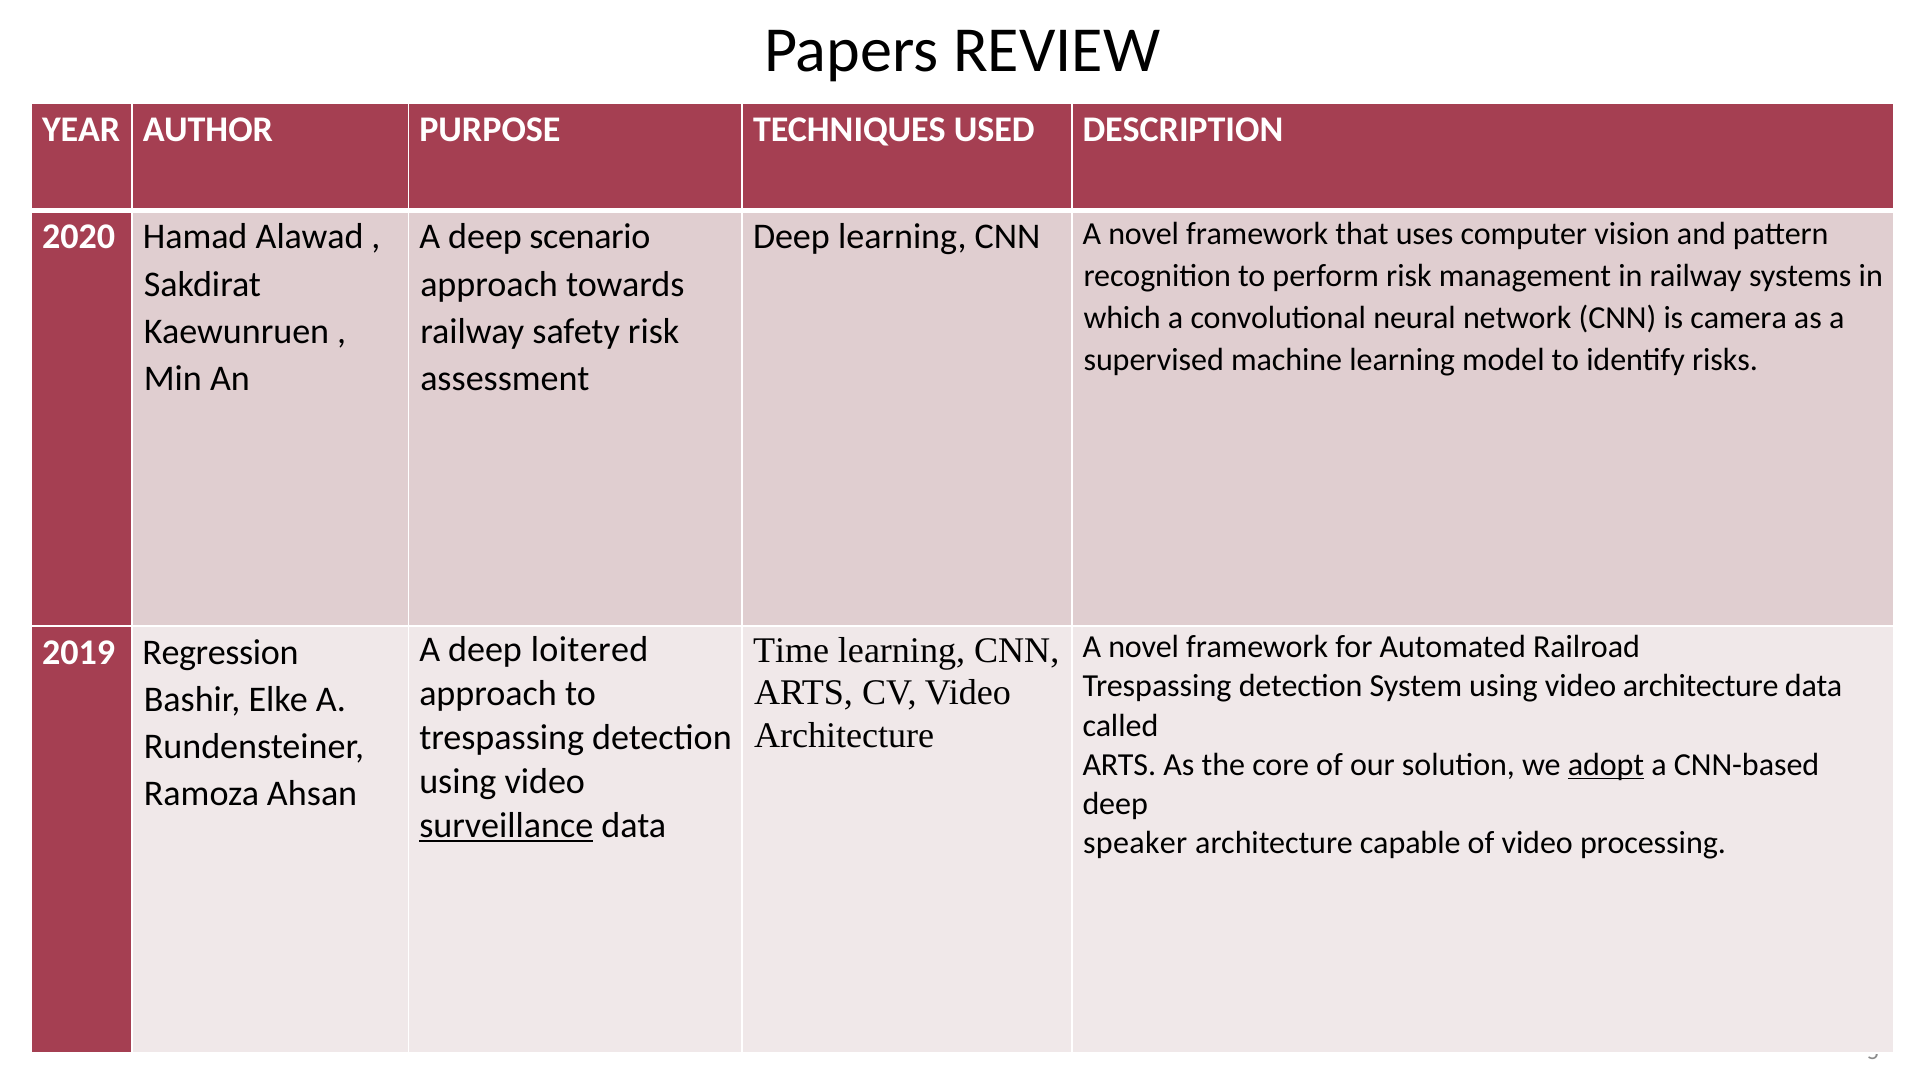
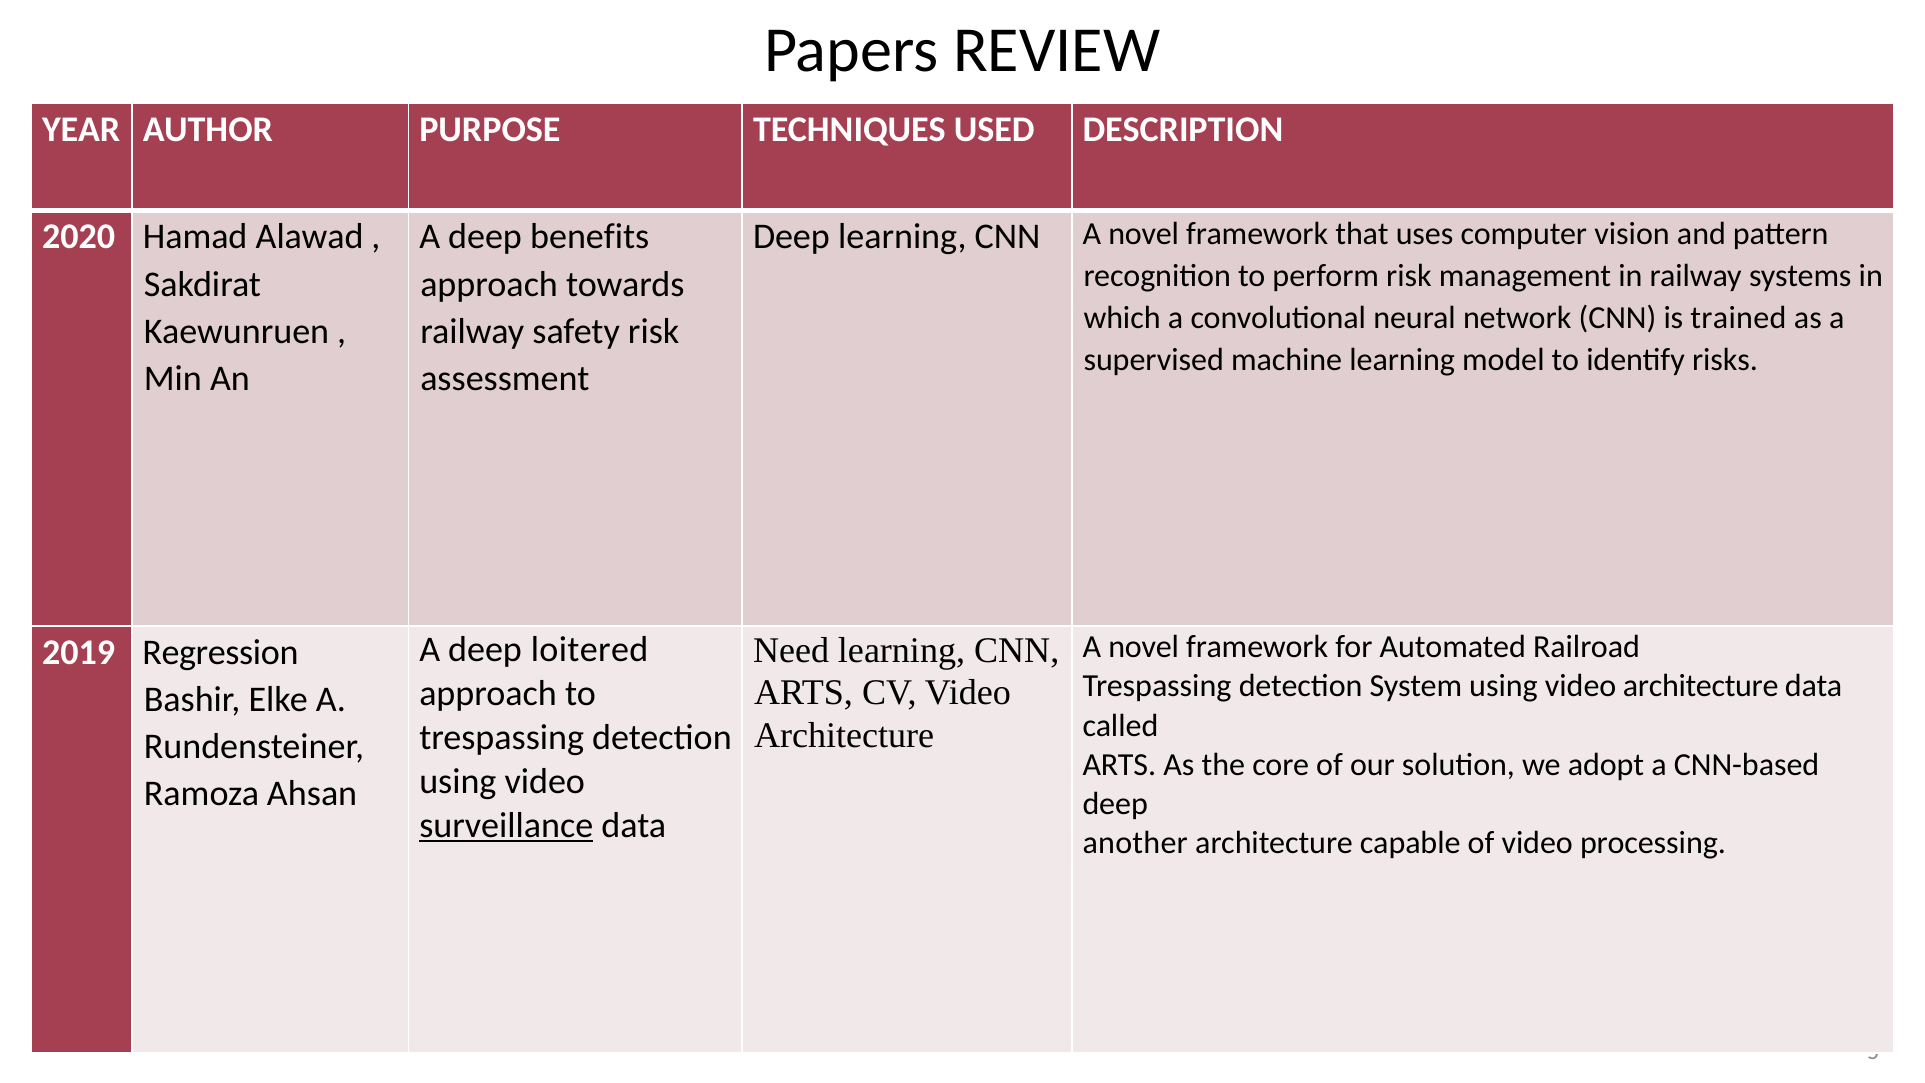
scenario: scenario -> benefits
camera: camera -> trained
Time: Time -> Need
adopt underline: present -> none
speaker: speaker -> another
